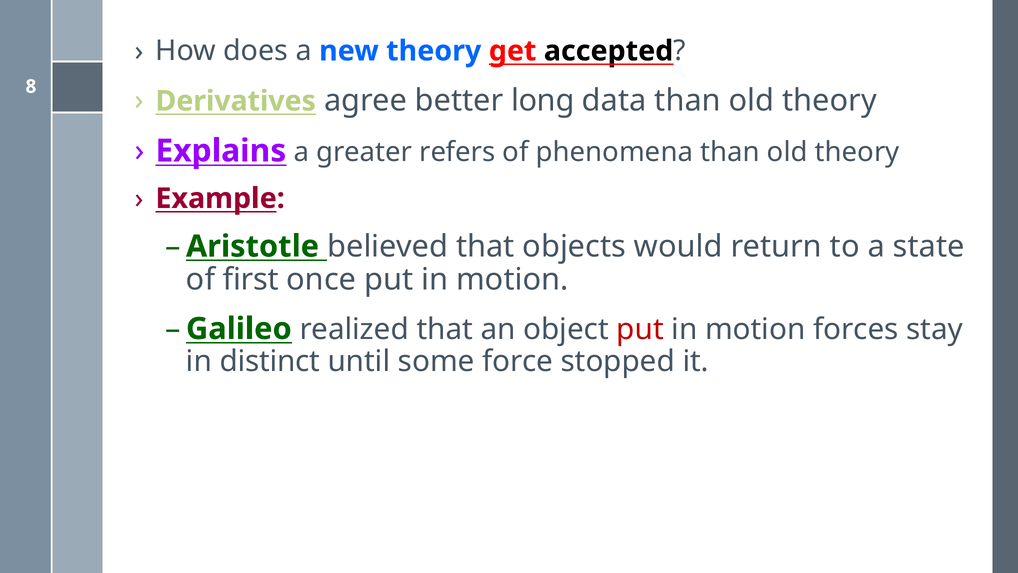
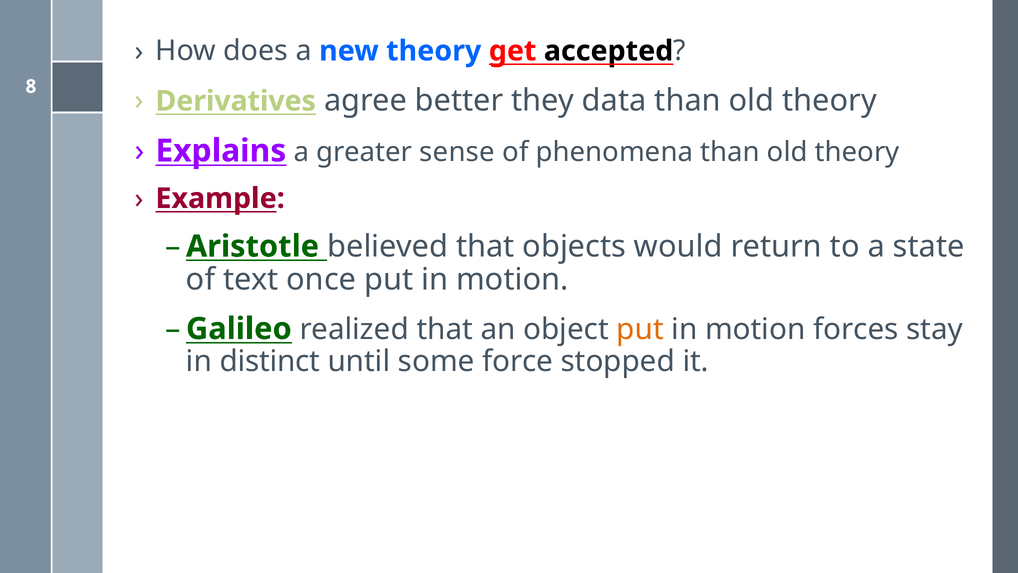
long: long -> they
refers: refers -> sense
first: first -> text
put at (640, 329) colour: red -> orange
